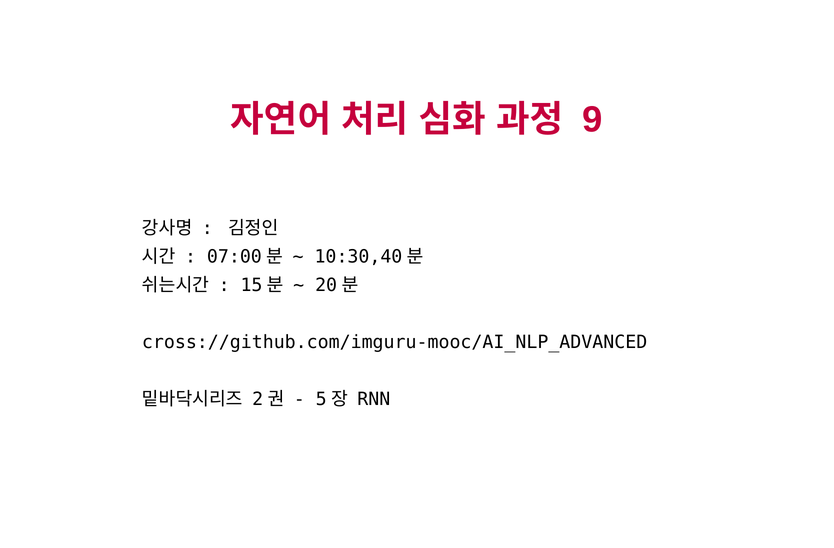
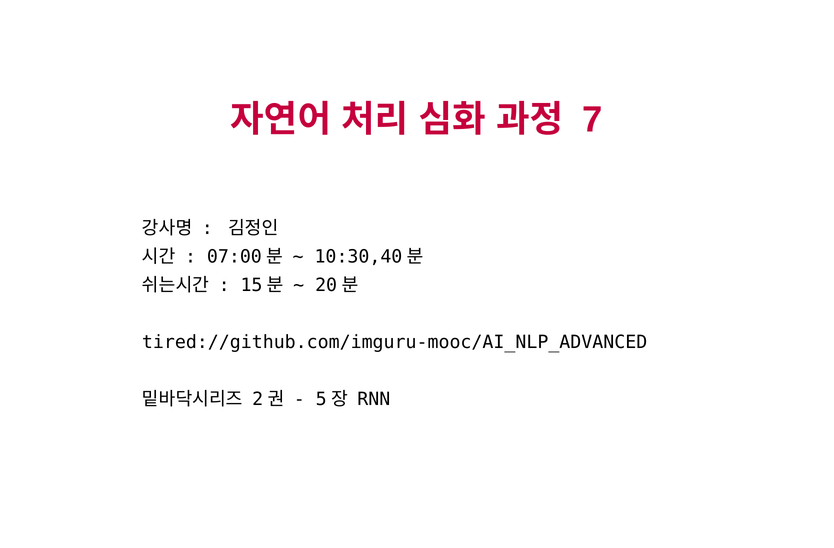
9: 9 -> 7
cross://github.com/imguru-mooc/AI_NLP_ADVANCED: cross://github.com/imguru-mooc/AI_NLP_ADVANCED -> tired://github.com/imguru-mooc/AI_NLP_ADVANCED
